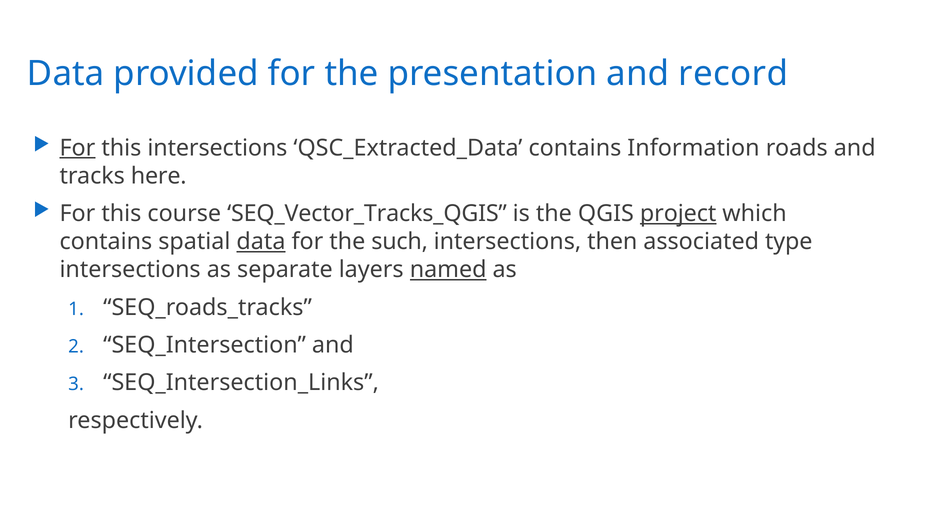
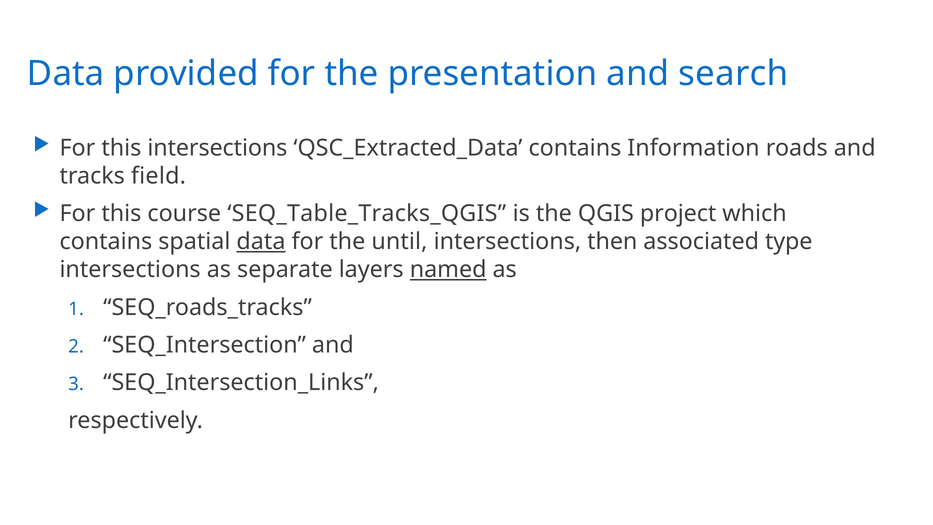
record: record -> search
For at (77, 148) underline: present -> none
here: here -> field
SEQ_Vector_Tracks_QGIS: SEQ_Vector_Tracks_QGIS -> SEQ_Table_Tracks_QGIS
project underline: present -> none
such: such -> until
